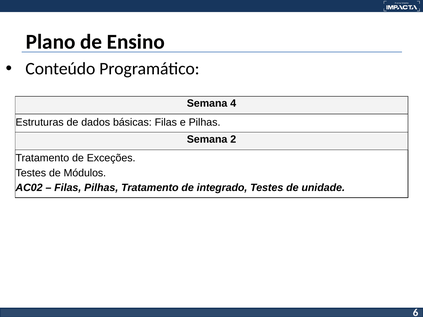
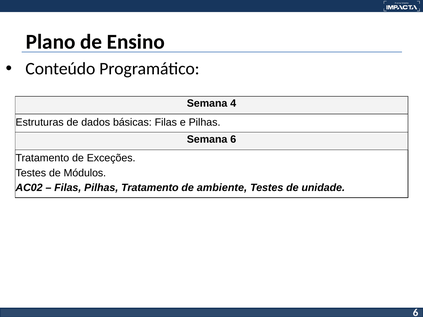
Semana 2: 2 -> 6
integrado: integrado -> ambiente
